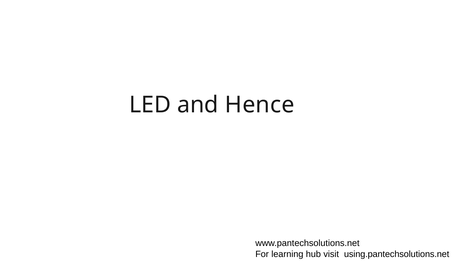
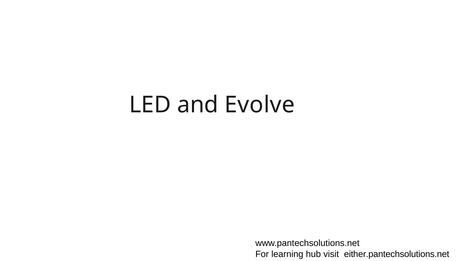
Hence: Hence -> Evolve
using.pantechsolutions.net: using.pantechsolutions.net -> either.pantechsolutions.net
